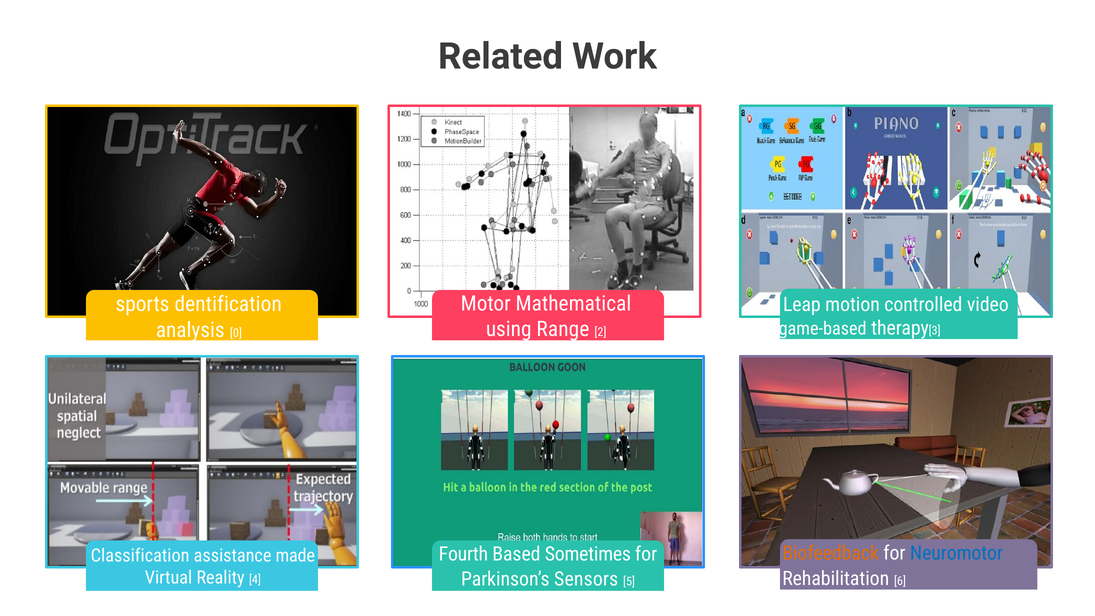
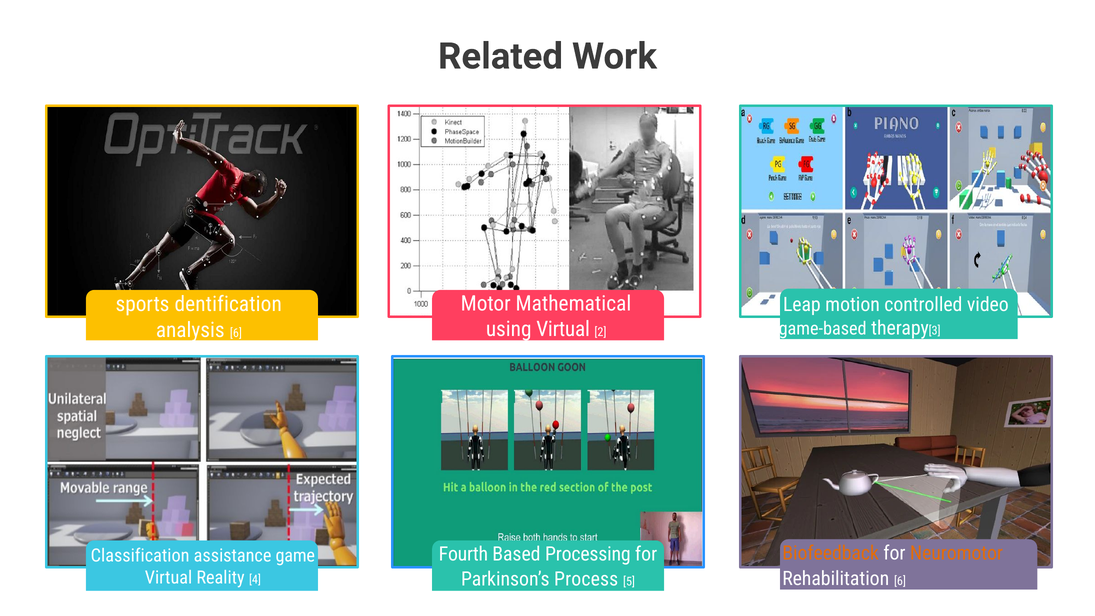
using Range: Range -> Virtual
analysis 0: 0 -> 6
Neuromotor colour: blue -> orange
Sometimes: Sometimes -> Processing
made: made -> game
Sensors: Sensors -> Process
